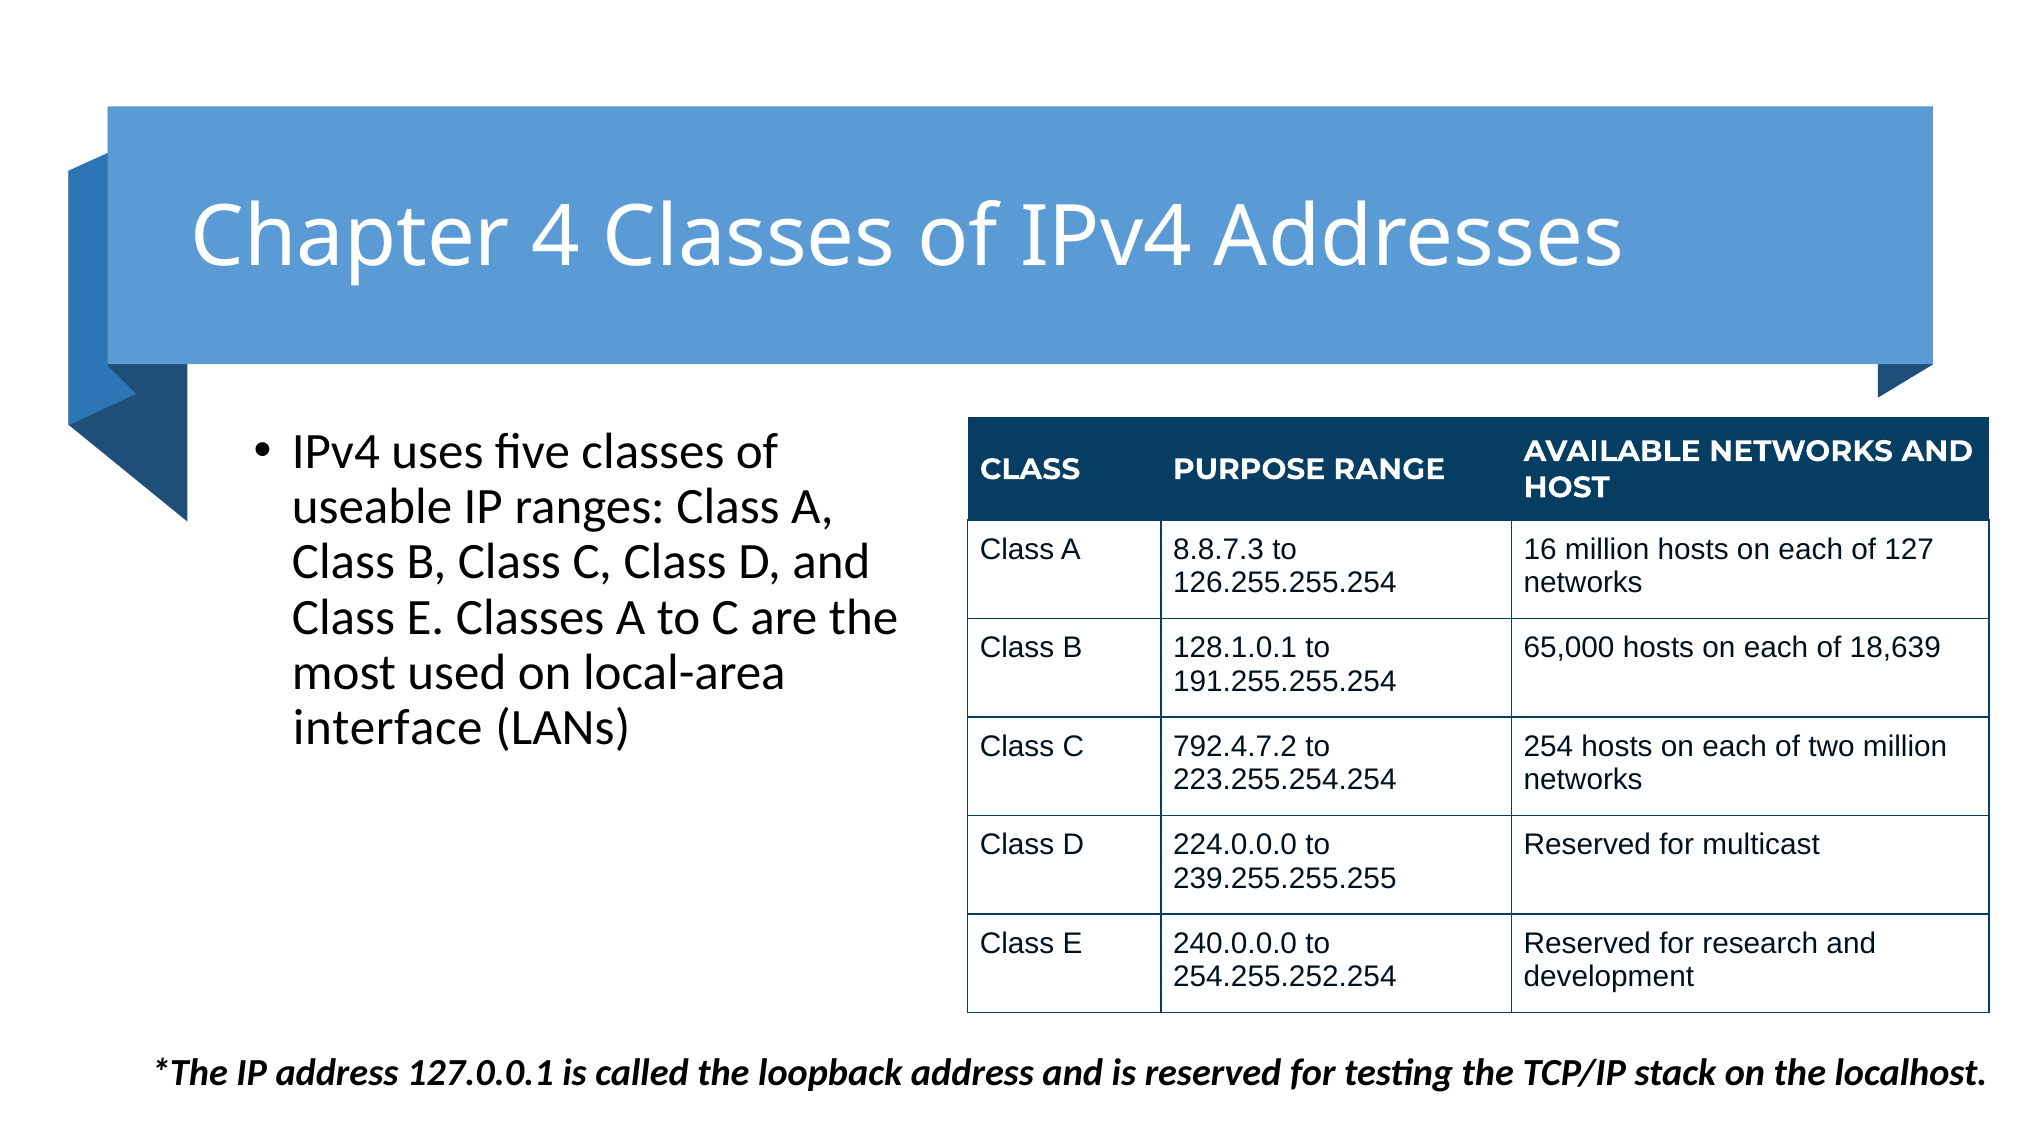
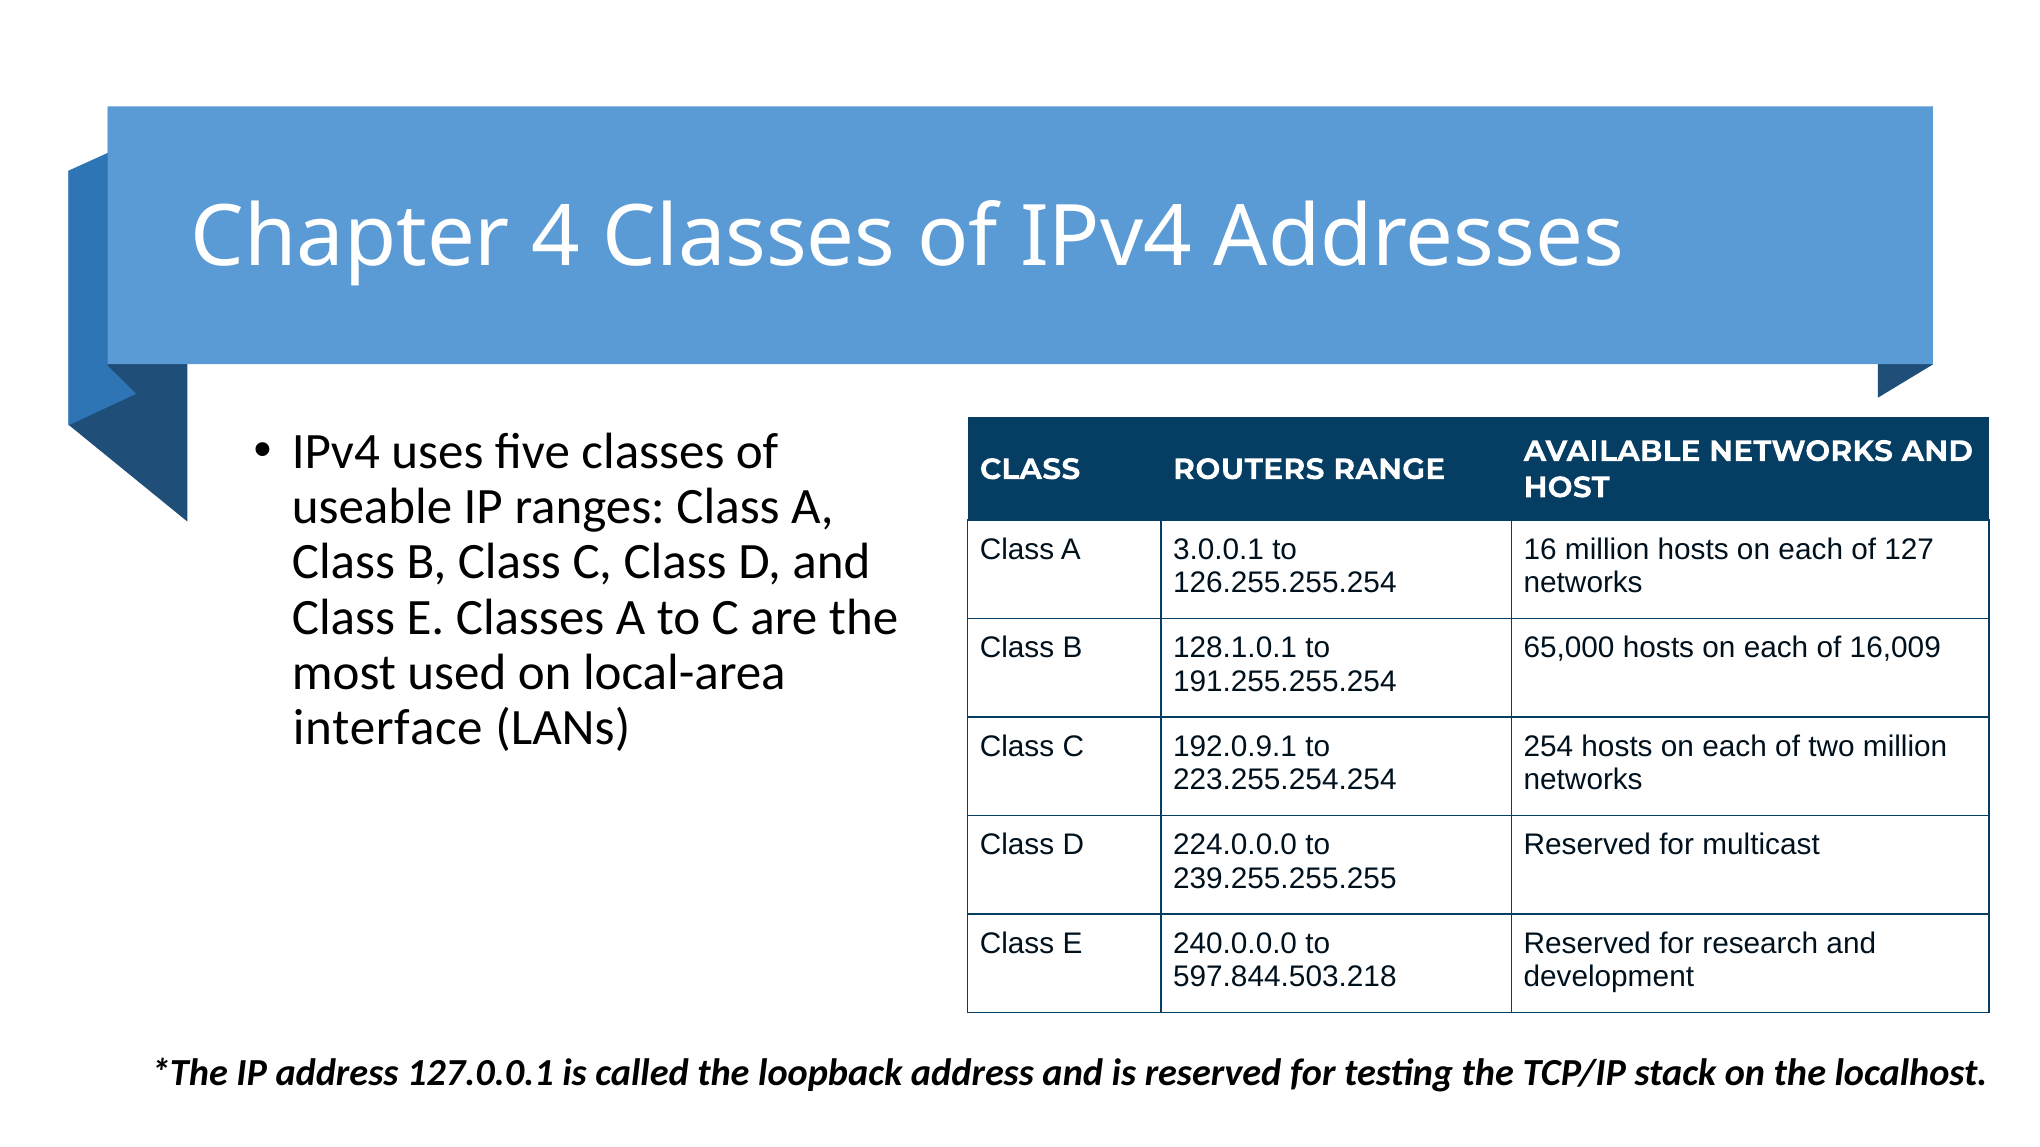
PURPOSE: PURPOSE -> ROUTERS
8.8.7.3: 8.8.7.3 -> 3.0.0.1
18,639: 18,639 -> 16,009
792.4.7.2: 792.4.7.2 -> 192.0.9.1
254.255.252.254: 254.255.252.254 -> 597.844.503.218
